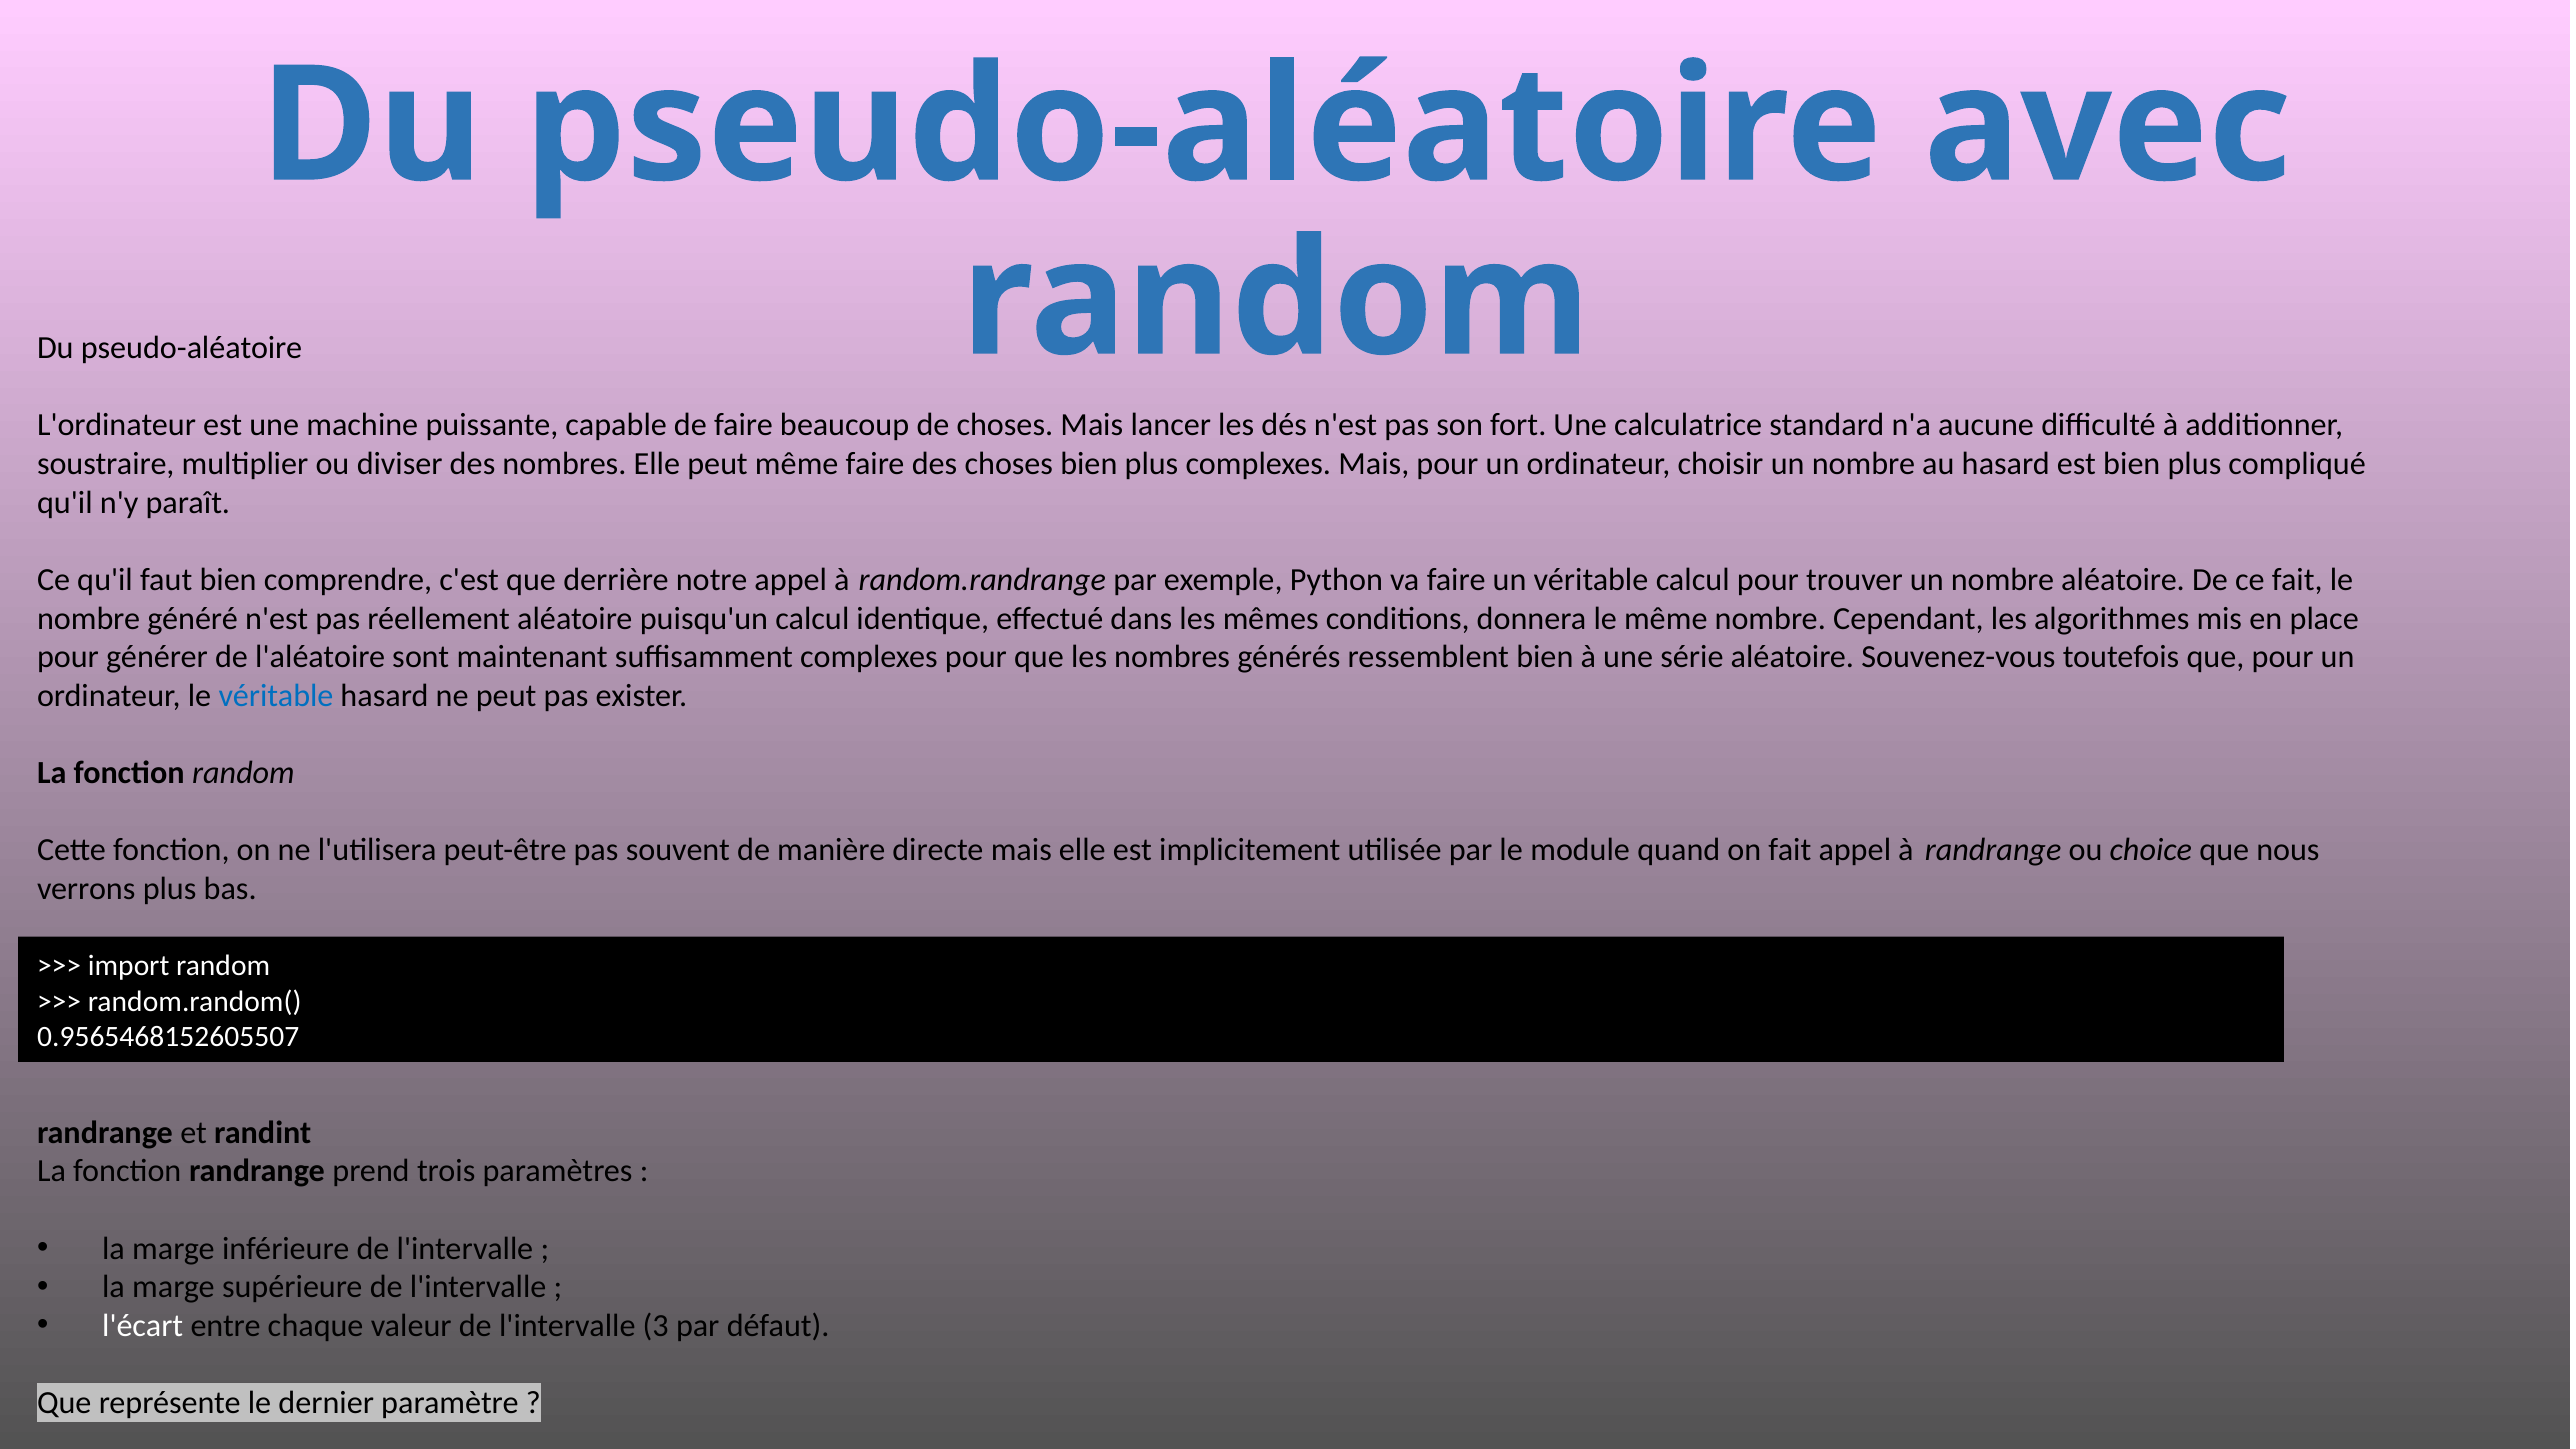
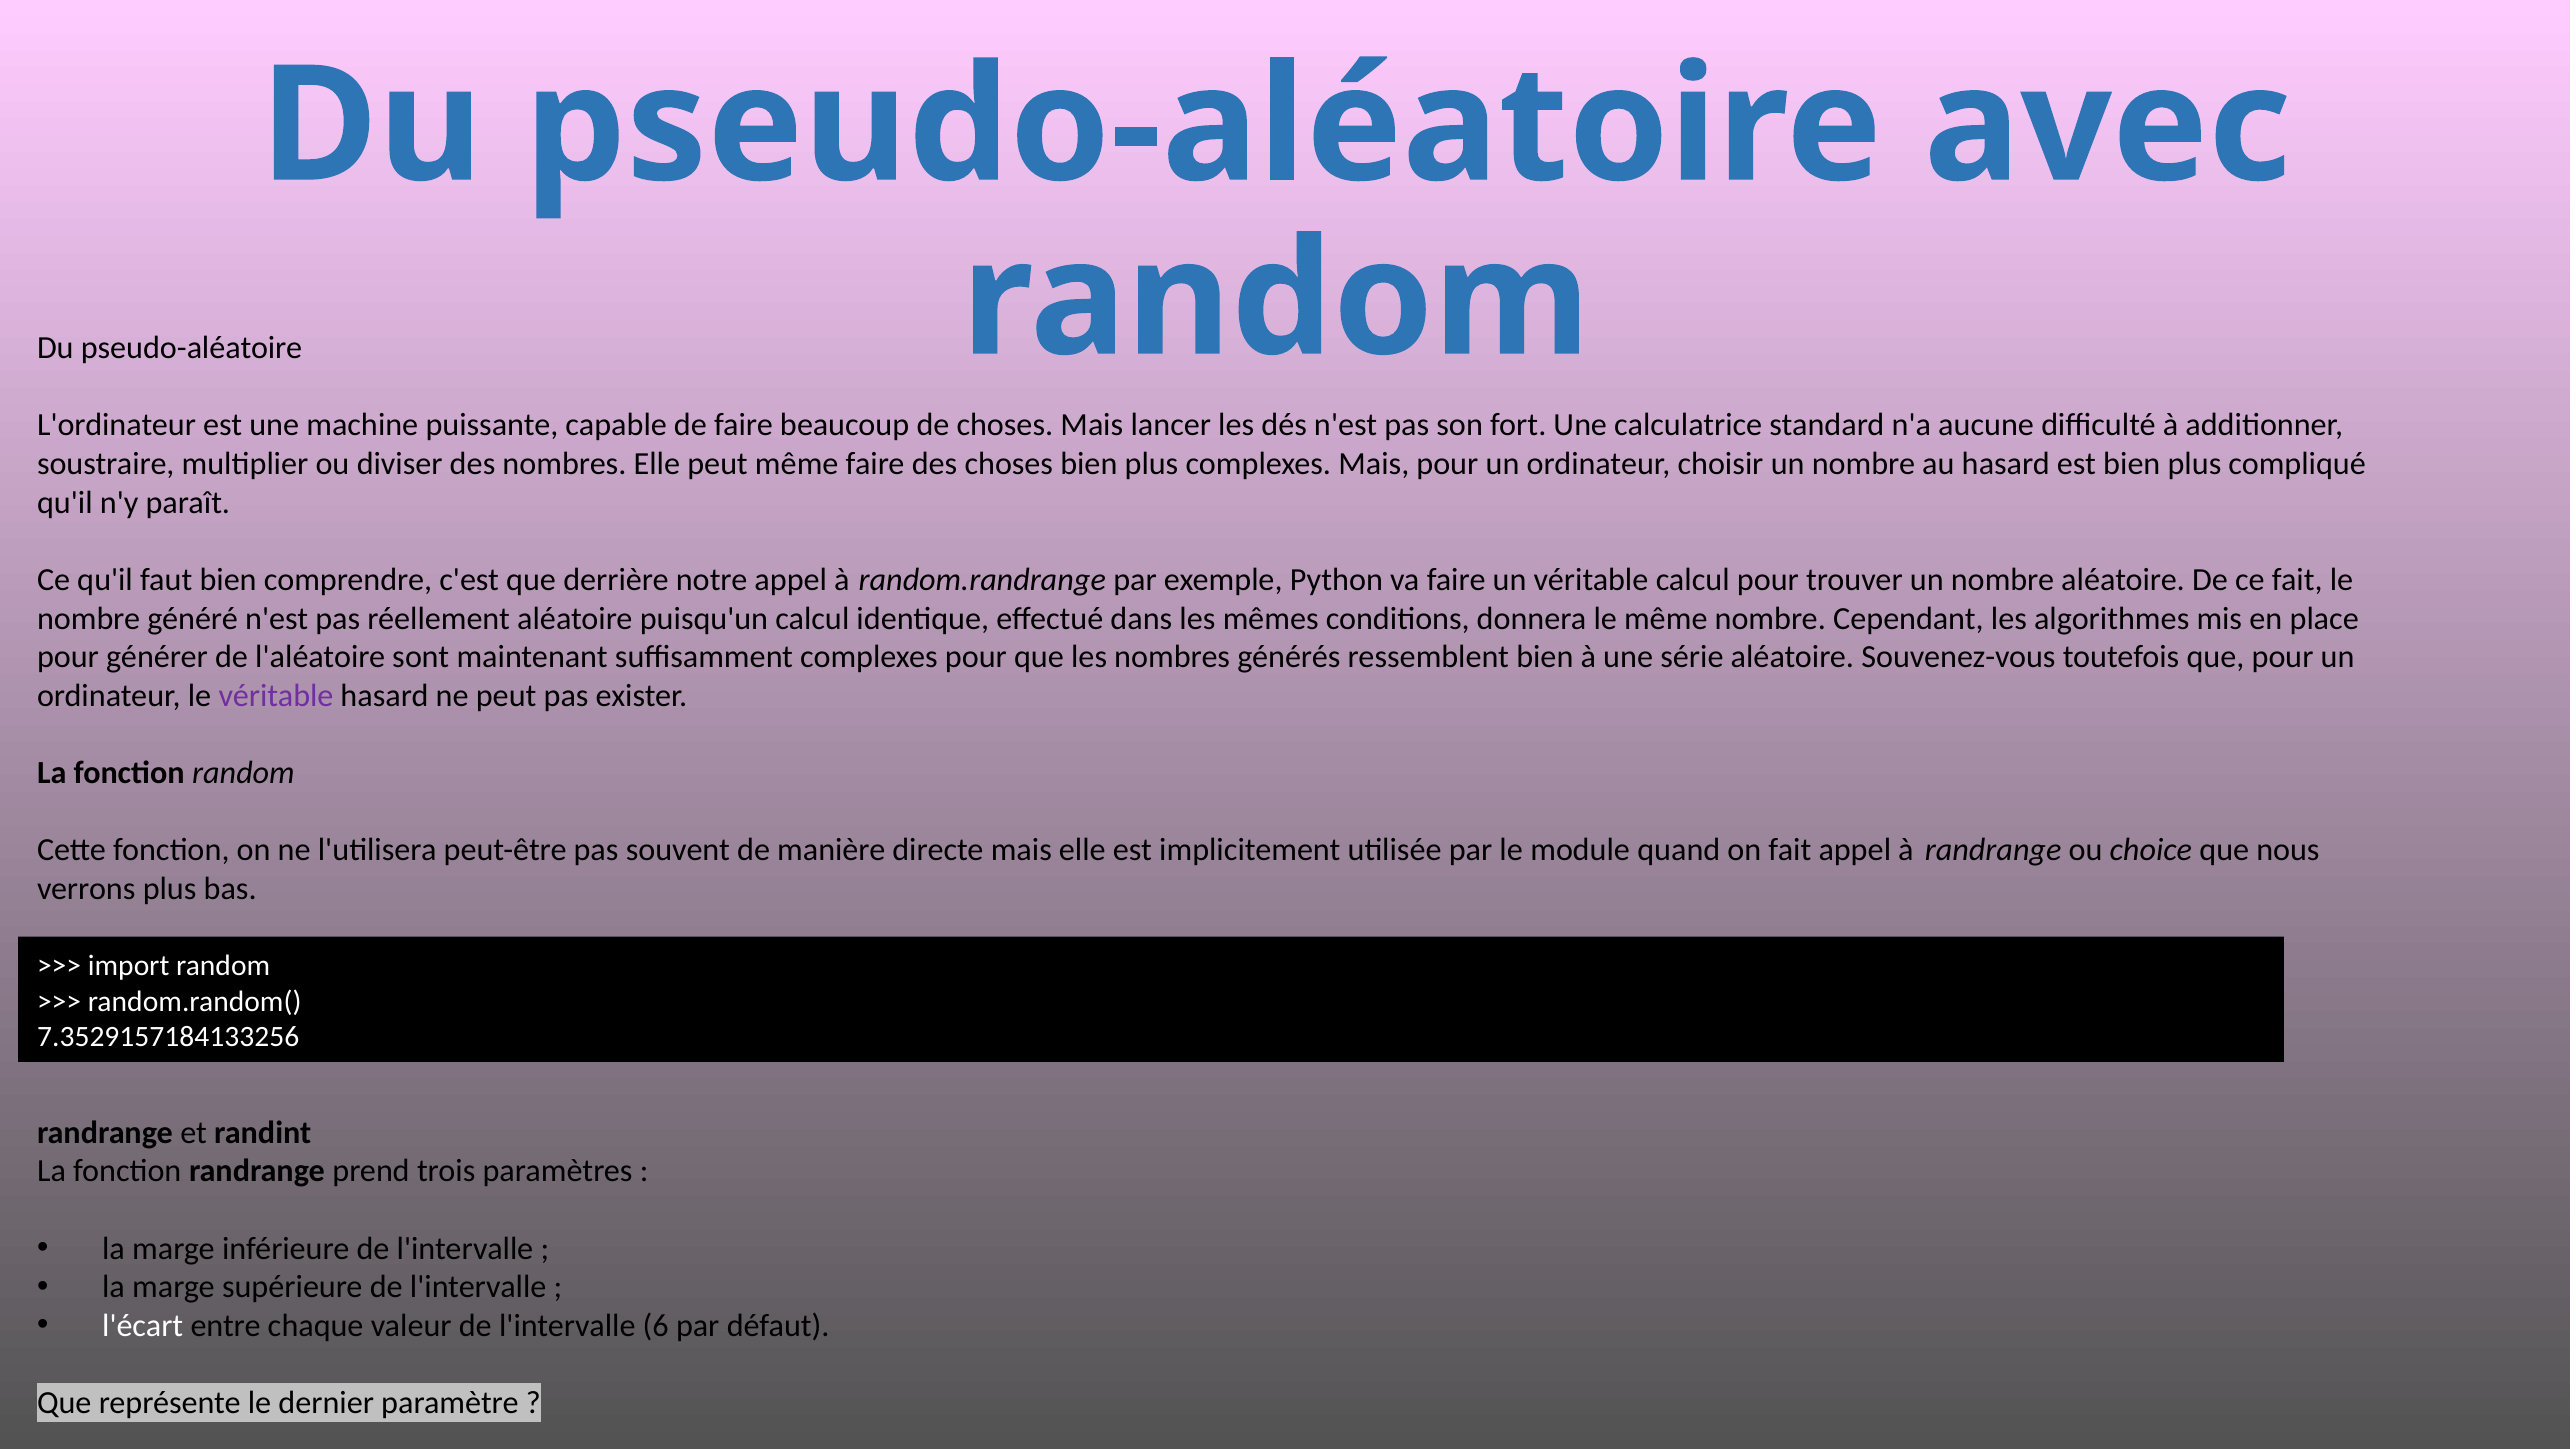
véritable at (276, 696) colour: blue -> purple
0.9565468152605507: 0.9565468152605507 -> 7.3529157184133256
3: 3 -> 6
